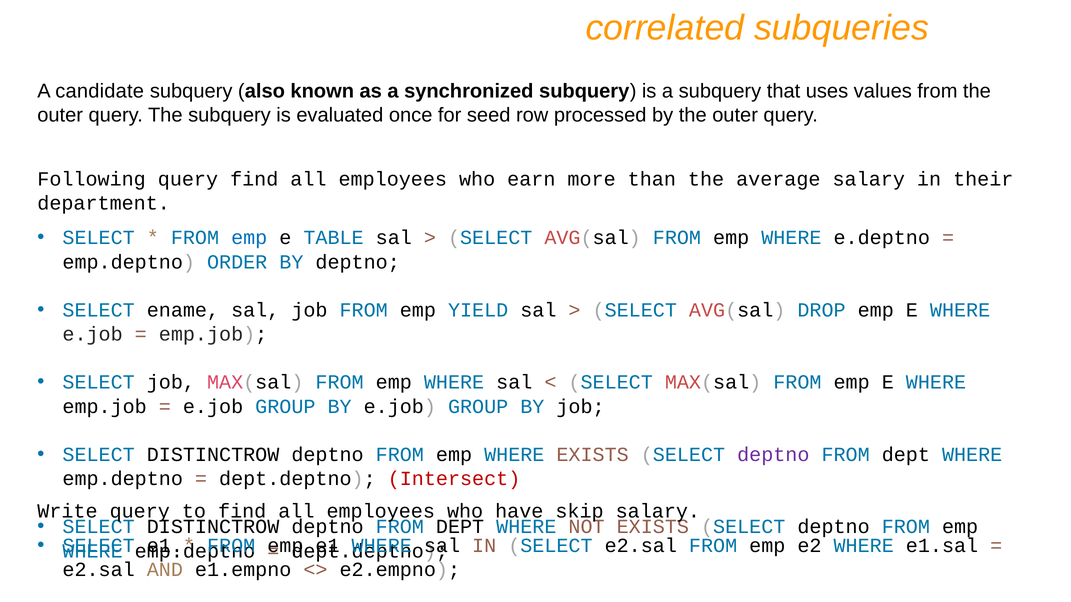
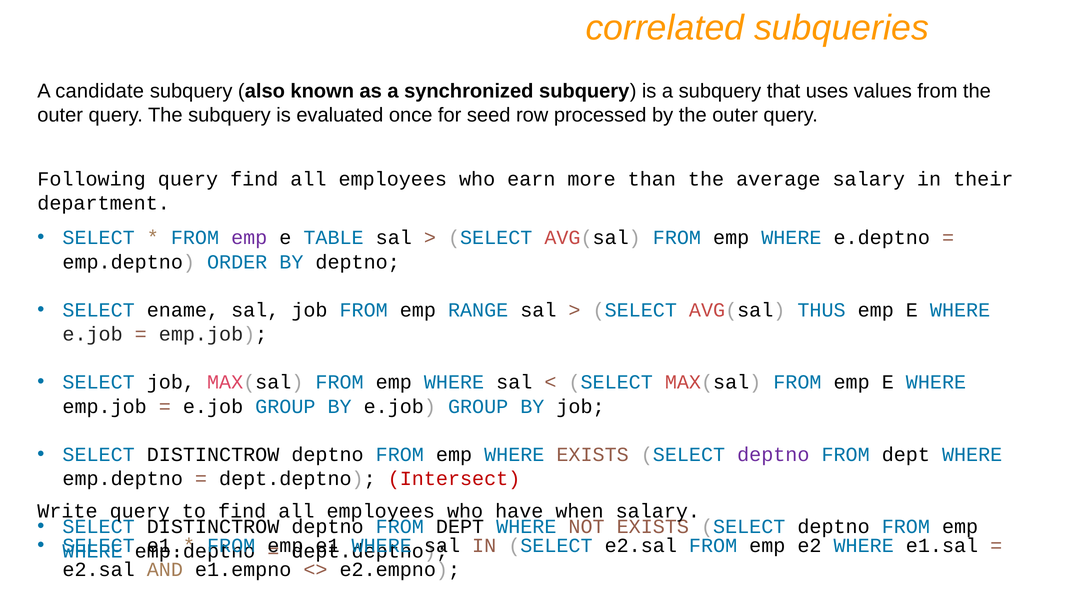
emp at (249, 238) colour: blue -> purple
YIELD: YIELD -> RANGE
DROP: DROP -> THUS
skip: skip -> when
